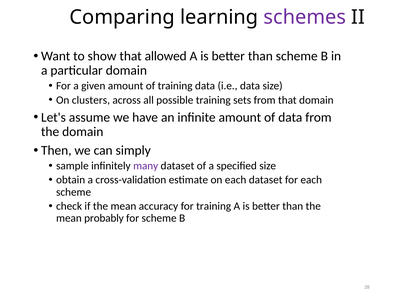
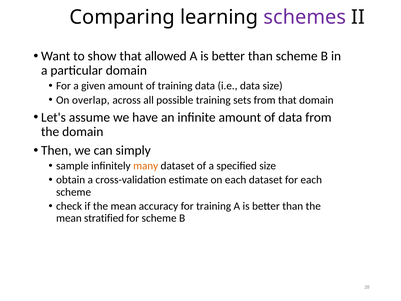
clusters: clusters -> overlap
many colour: purple -> orange
probably: probably -> stratified
